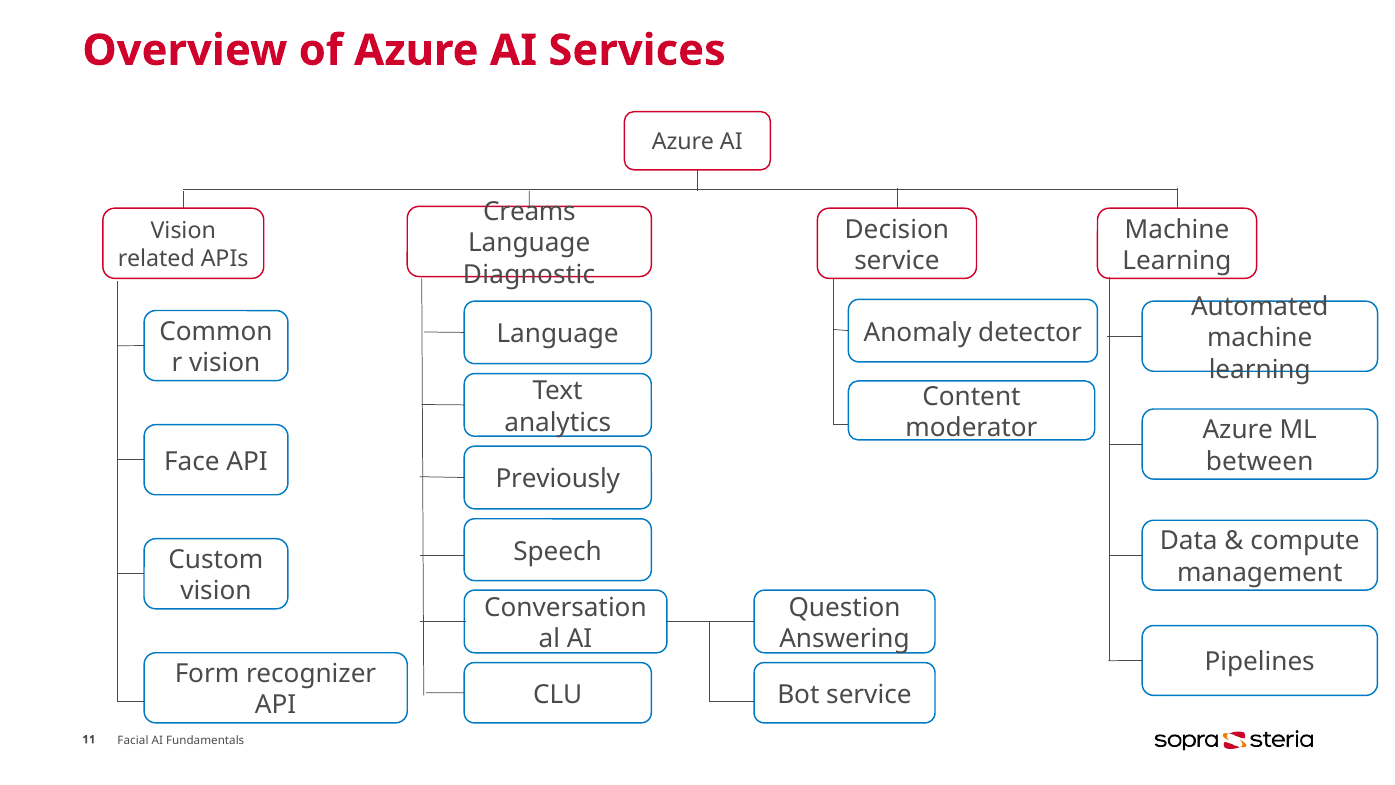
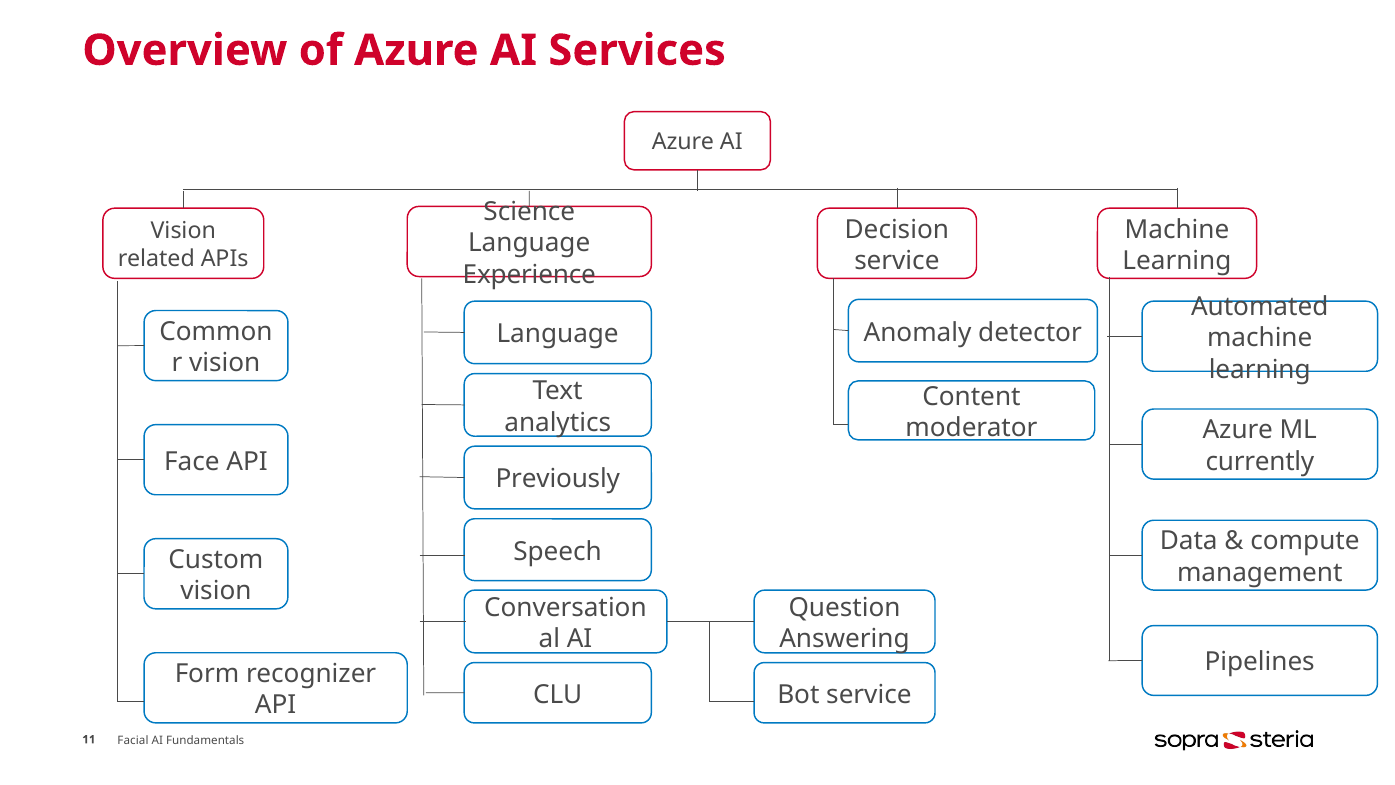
Creams: Creams -> Science
Diagnostic: Diagnostic -> Experience
between: between -> currently
